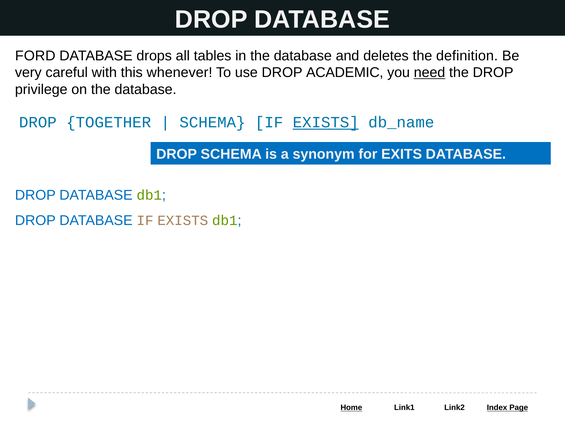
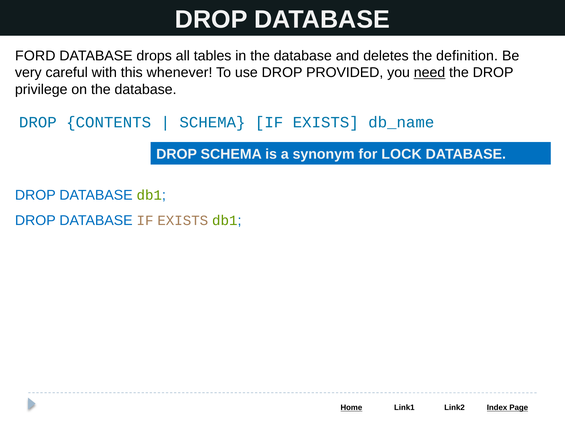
ACADEMIC: ACADEMIC -> PROVIDED
TOGETHER: TOGETHER -> CONTENTS
EXISTS at (326, 122) underline: present -> none
EXITS: EXITS -> LOCK
